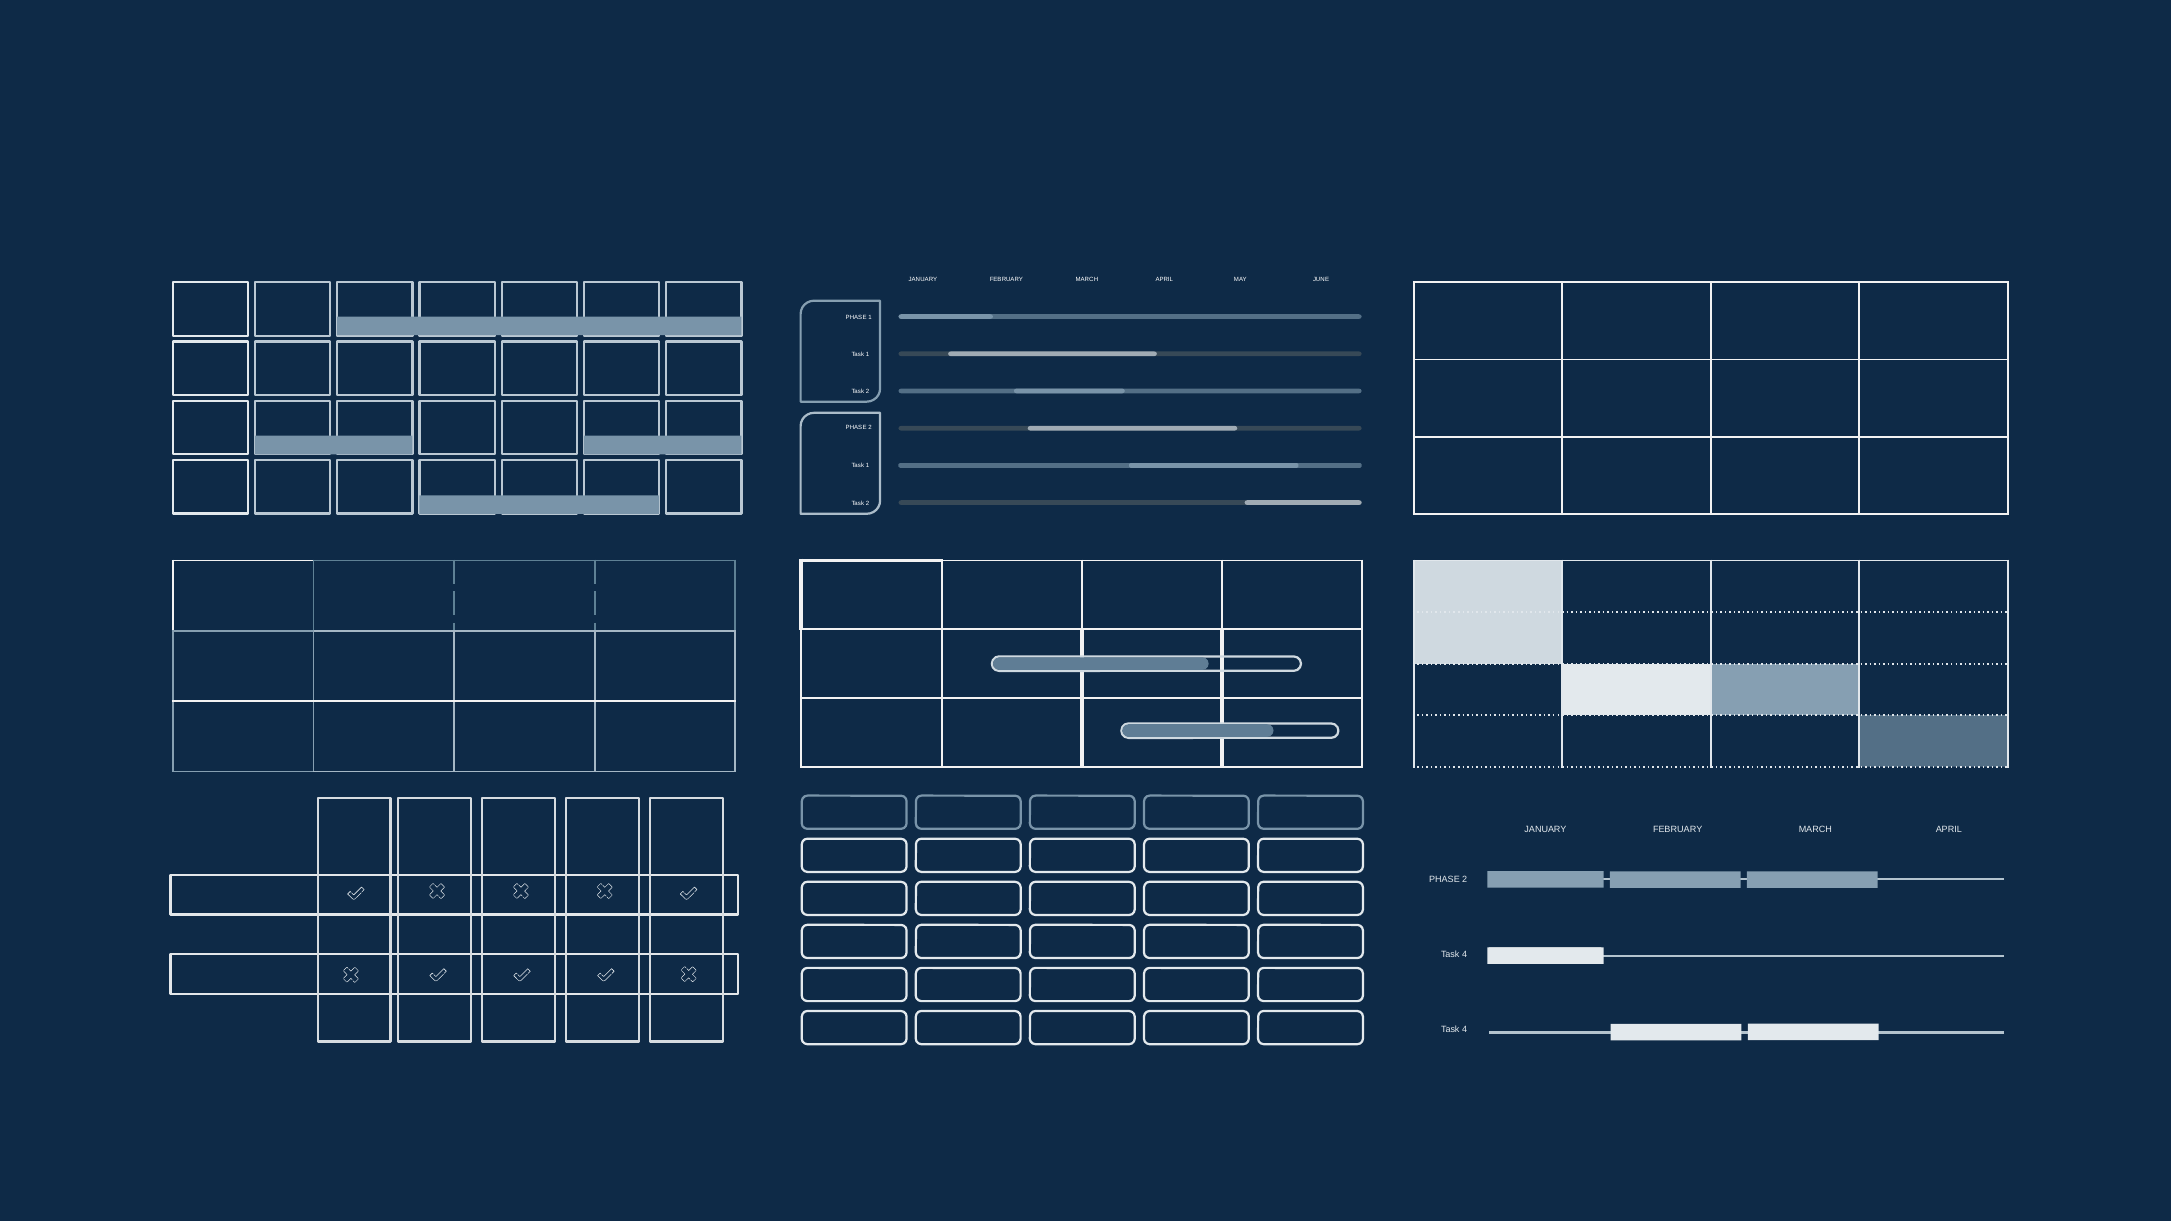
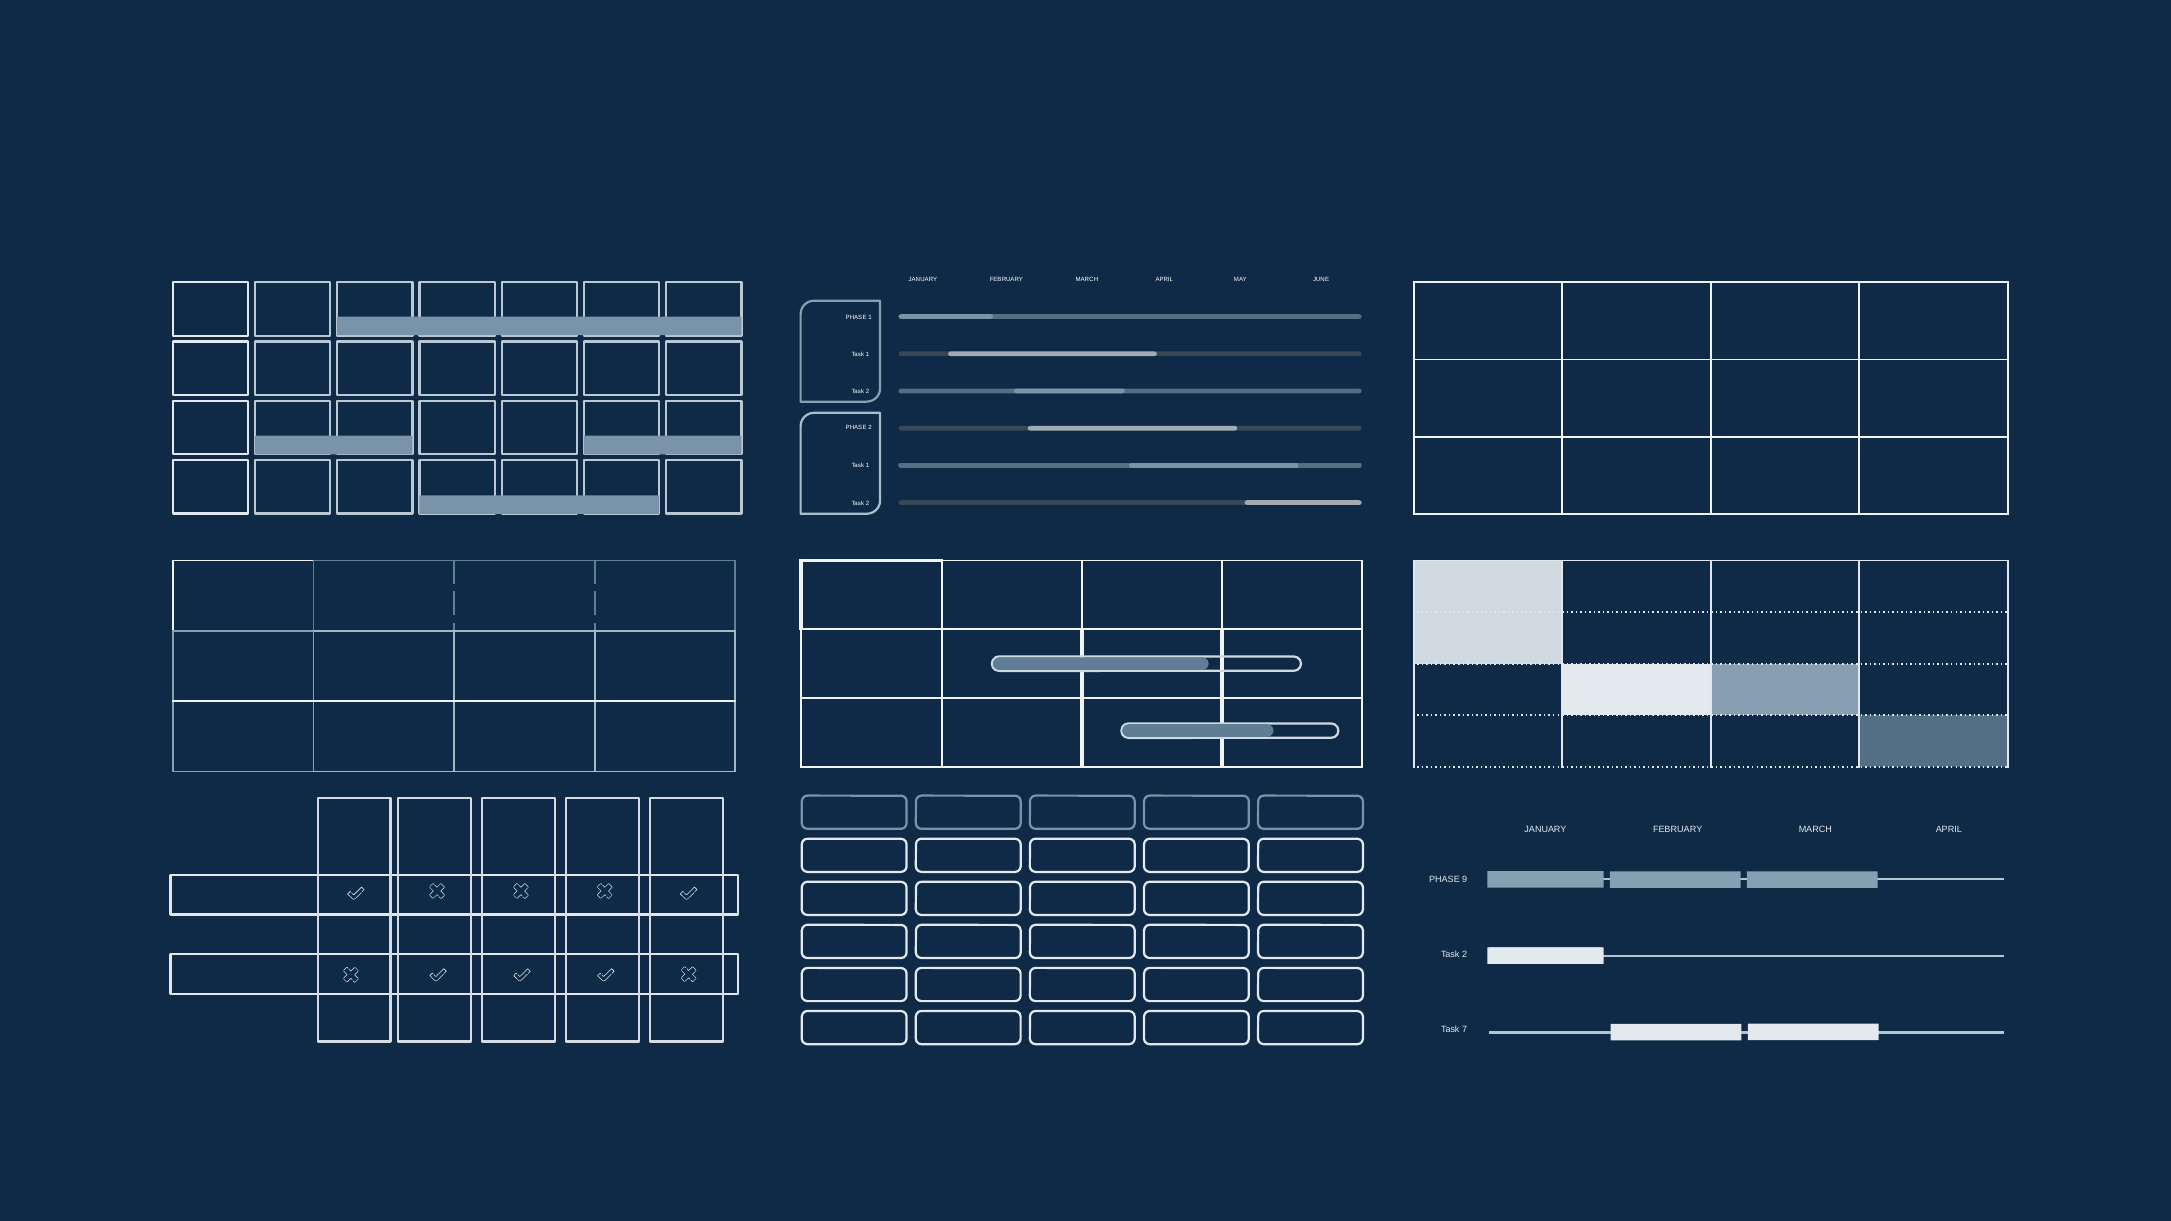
2 at (1465, 880): 2 -> 9
4 at (1465, 955): 4 -> 2
4 at (1465, 1030): 4 -> 7
